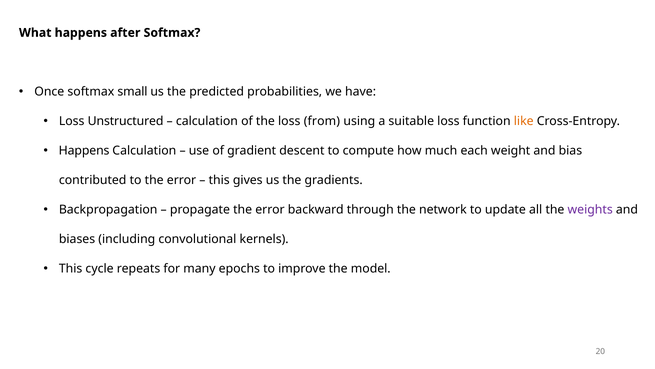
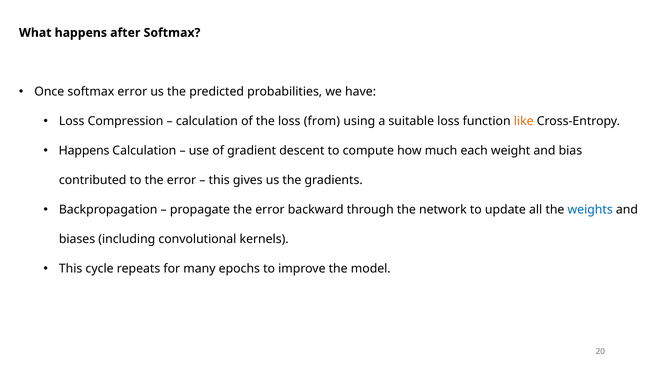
softmax small: small -> error
Unstructured: Unstructured -> Compression
weights colour: purple -> blue
